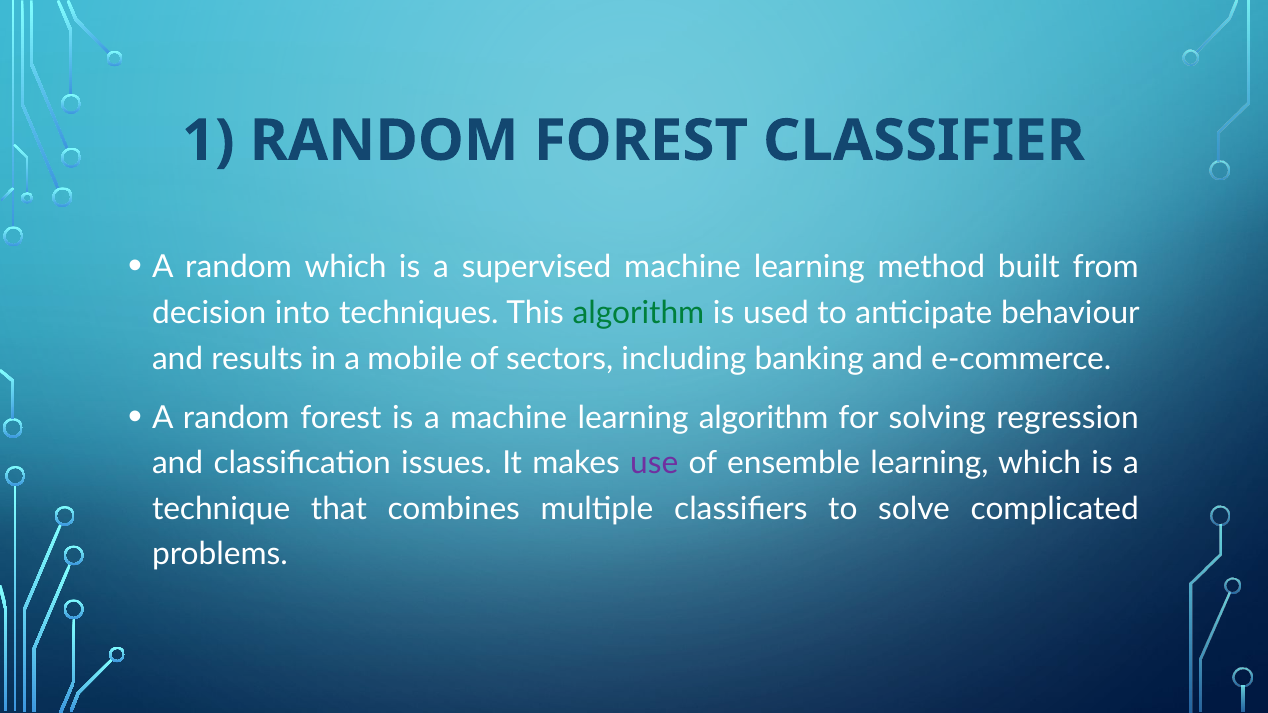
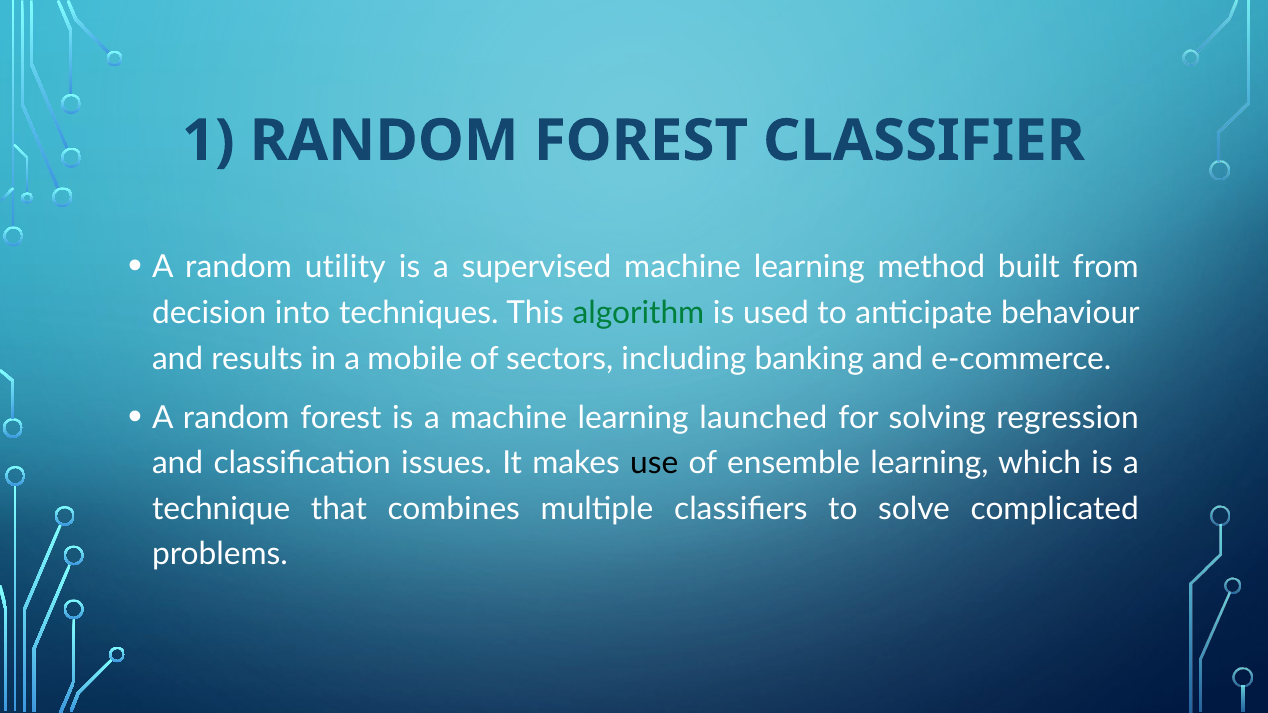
random which: which -> utility
learning algorithm: algorithm -> launched
use colour: purple -> black
